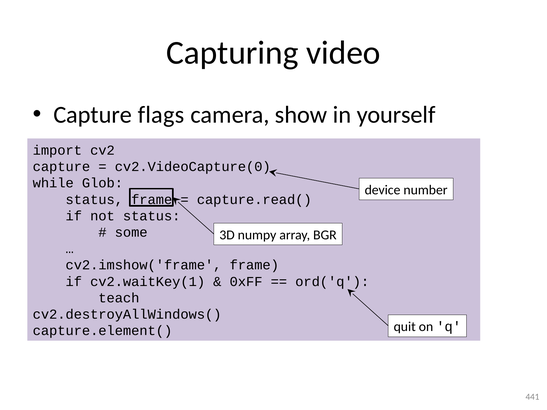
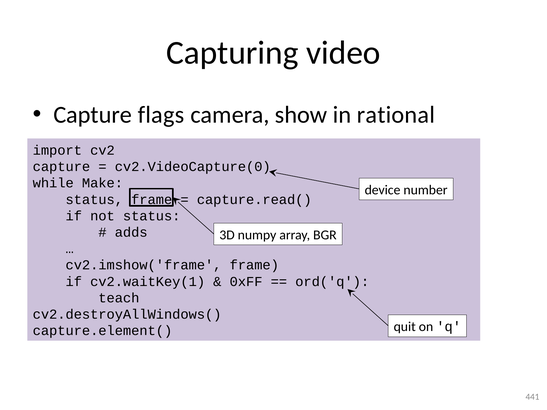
yourself: yourself -> rational
Glob: Glob -> Make
some: some -> adds
